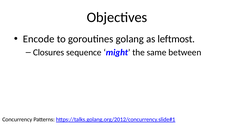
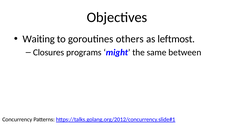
Encode: Encode -> Waiting
golang: golang -> others
sequence: sequence -> programs
